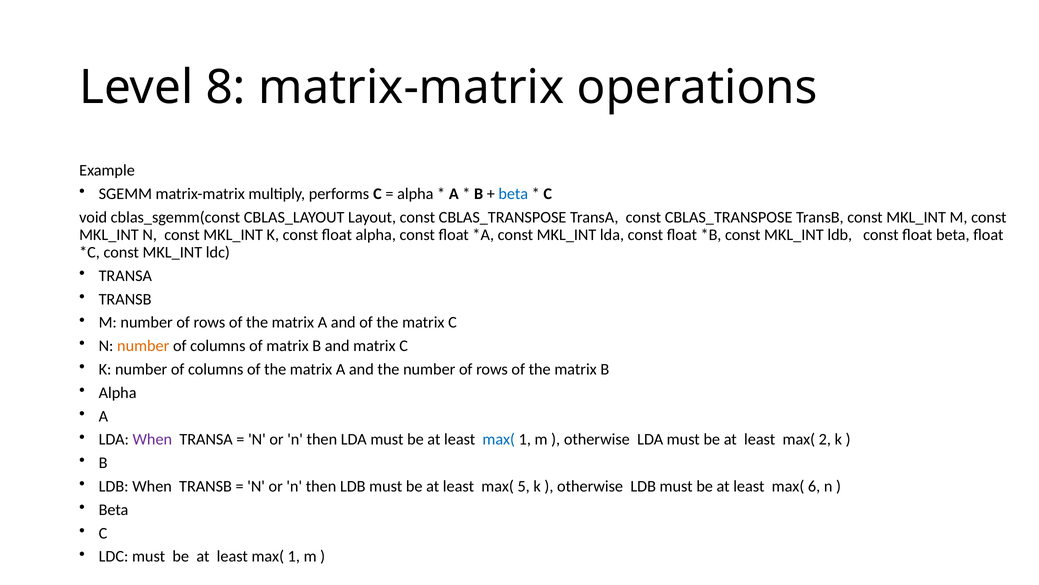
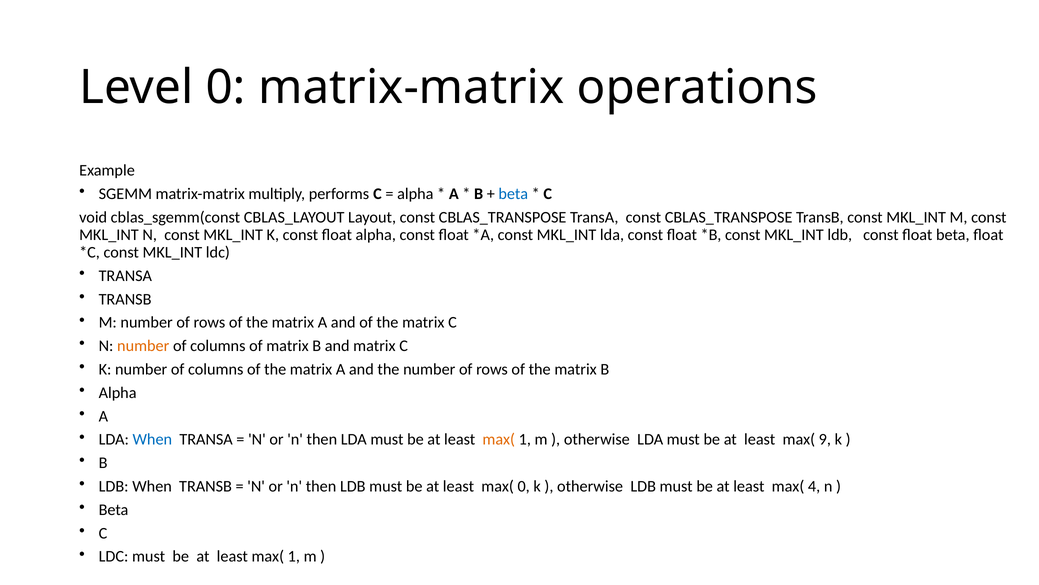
Level 8: 8 -> 0
When at (152, 439) colour: purple -> blue
max( at (499, 439) colour: blue -> orange
2: 2 -> 9
max( 5: 5 -> 0
6: 6 -> 4
